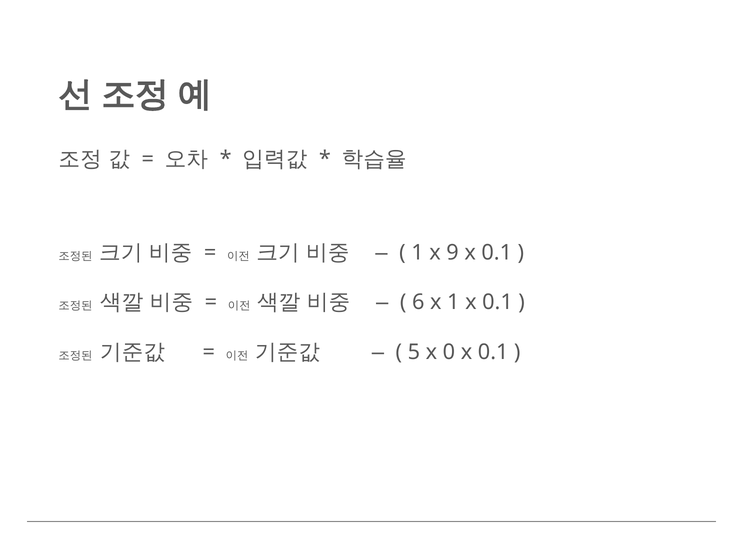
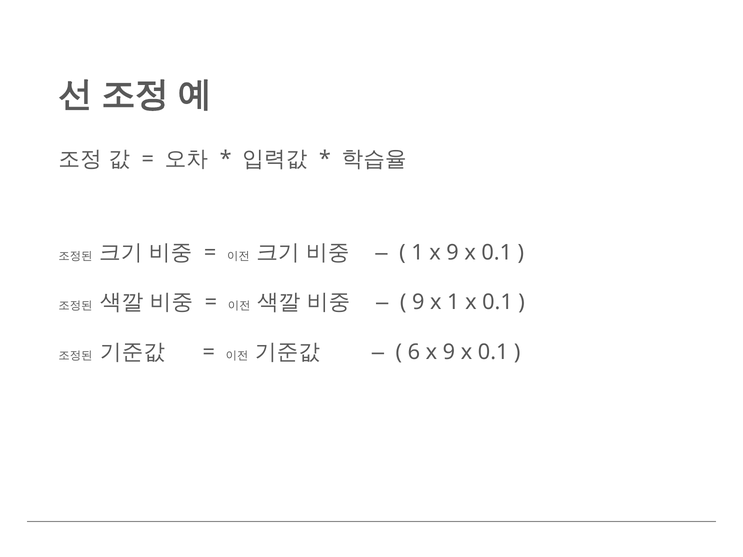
6 at (418, 302): 6 -> 9
5: 5 -> 6
0 at (449, 352): 0 -> 9
